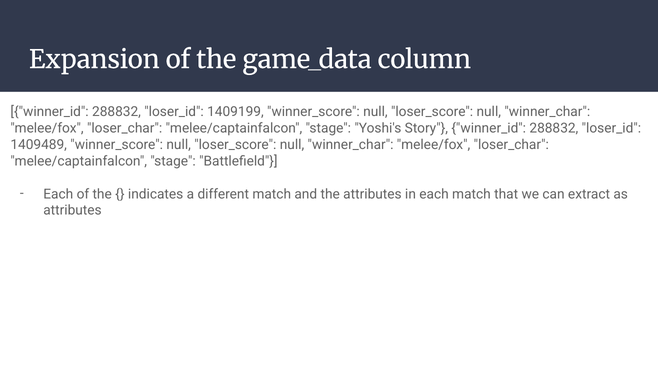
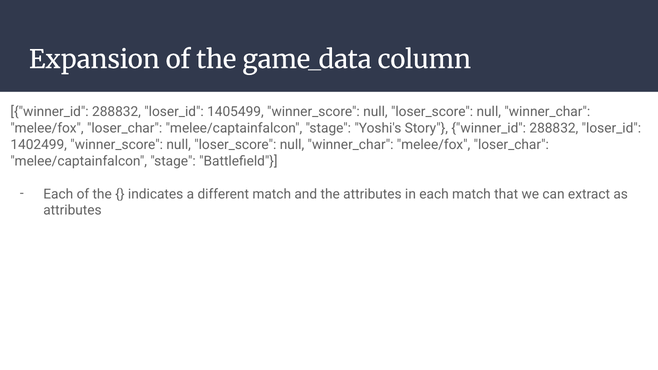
1409199: 1409199 -> 1405499
1409489: 1409489 -> 1402499
